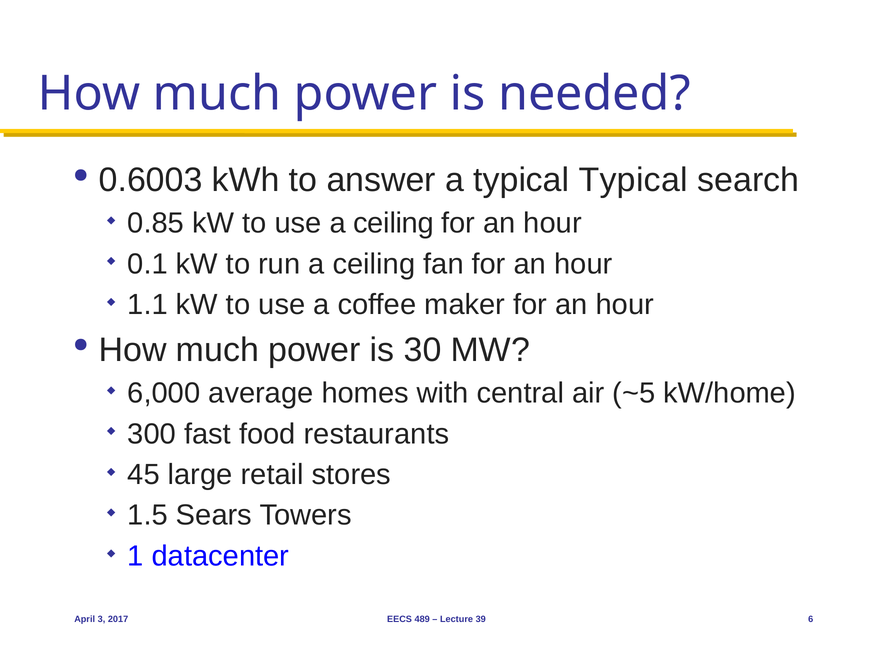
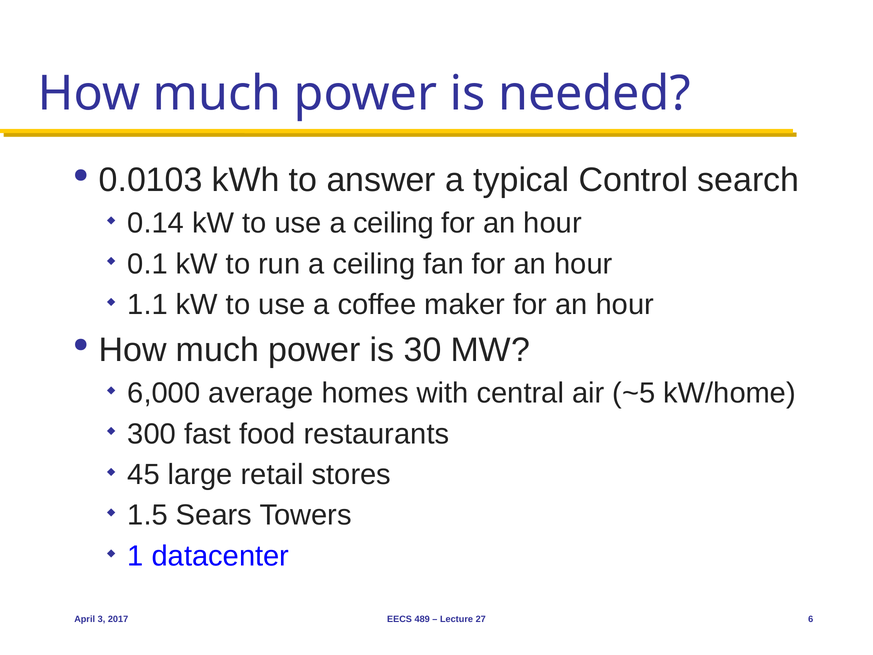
0.6003: 0.6003 -> 0.0103
typical Typical: Typical -> Control
0.85: 0.85 -> 0.14
39: 39 -> 27
